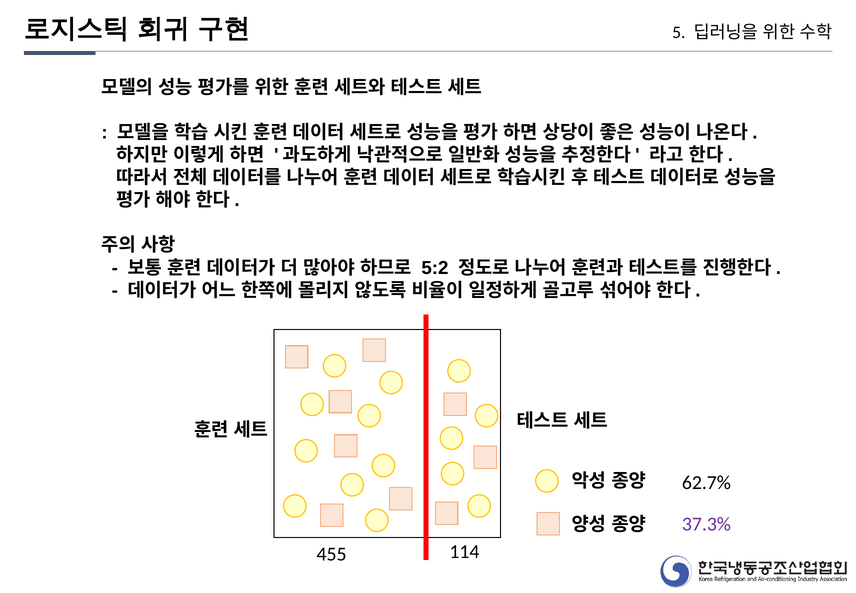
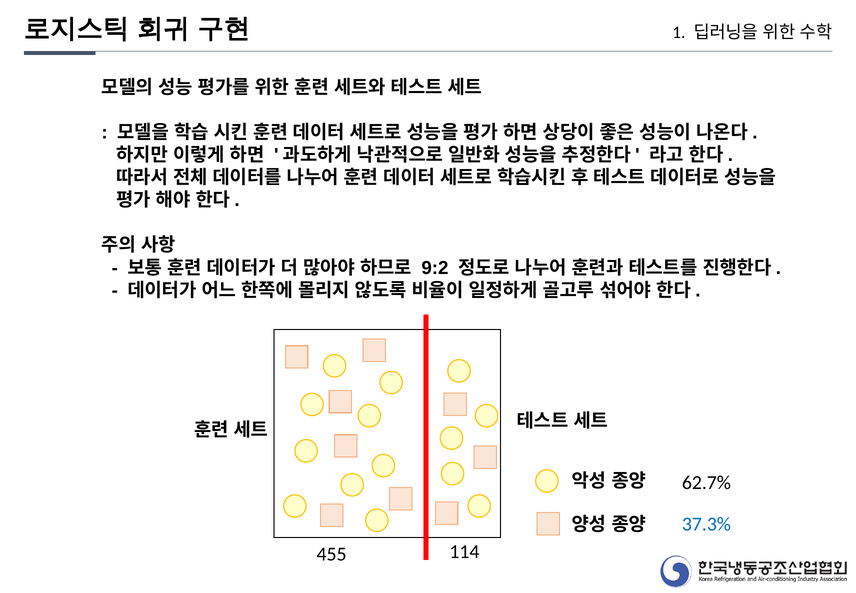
5: 5 -> 1
5:2: 5:2 -> 9:2
37.3% colour: purple -> blue
